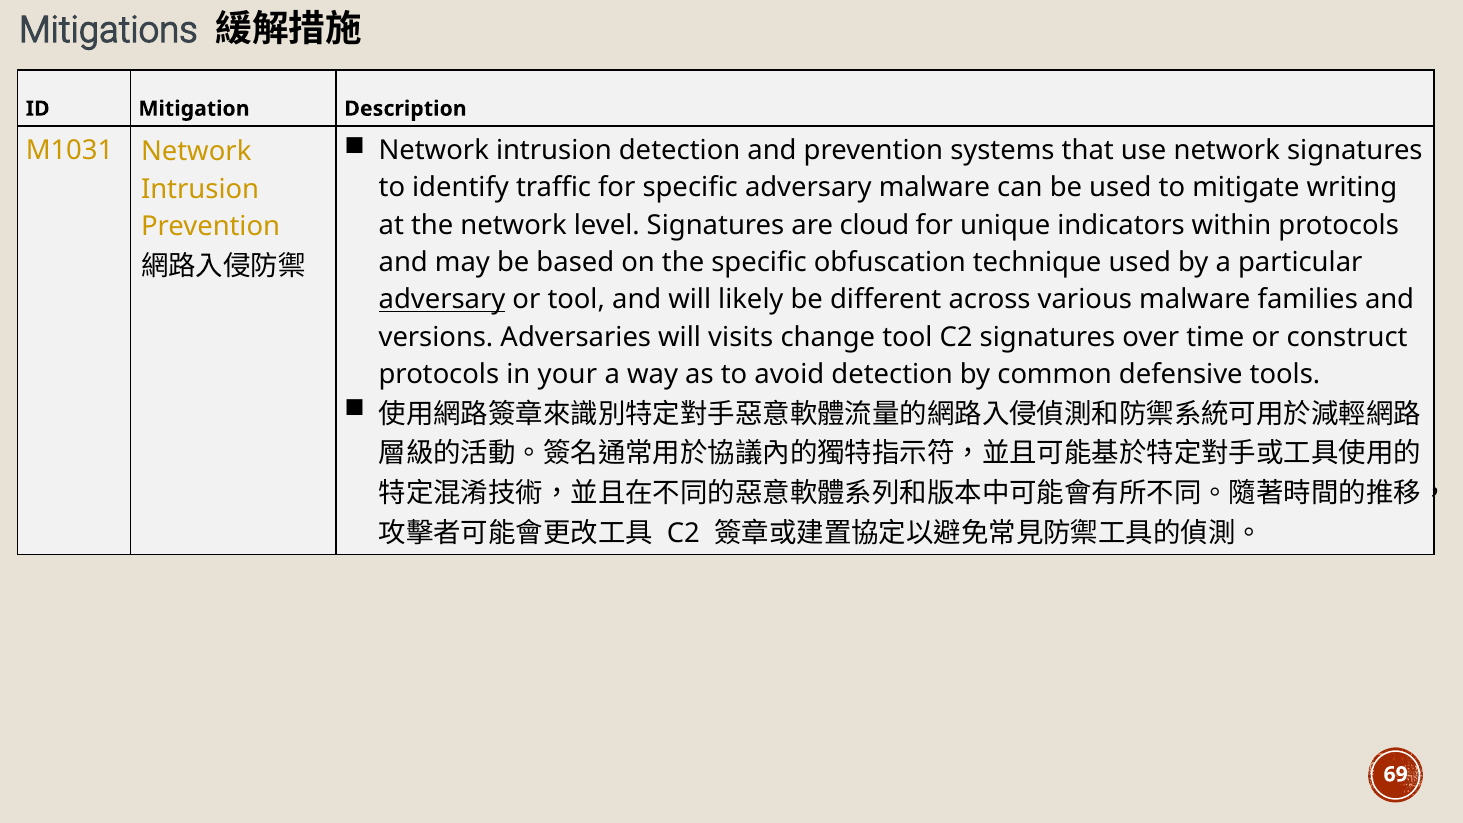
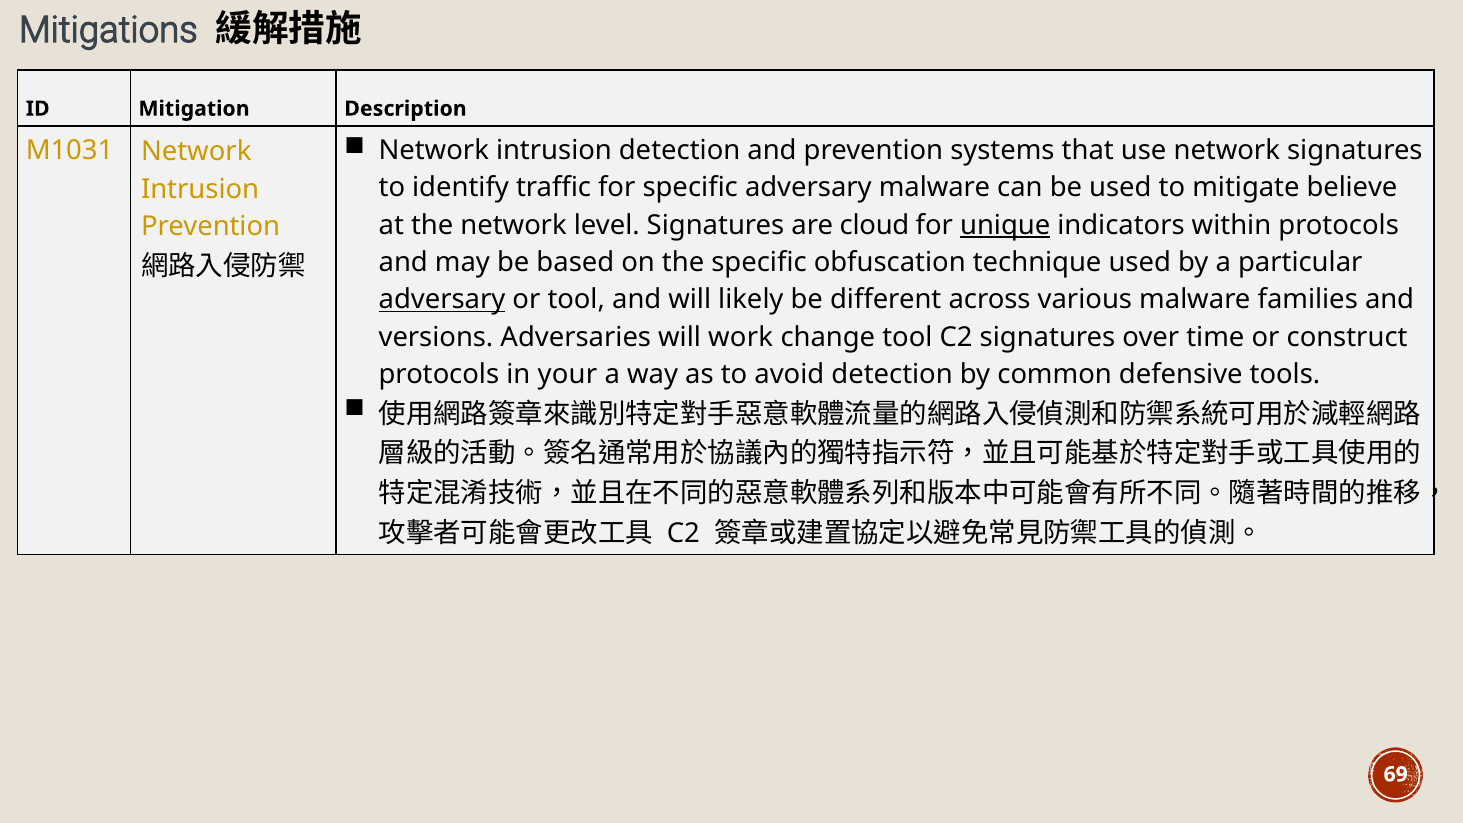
writing: writing -> believe
unique underline: none -> present
visits: visits -> work
